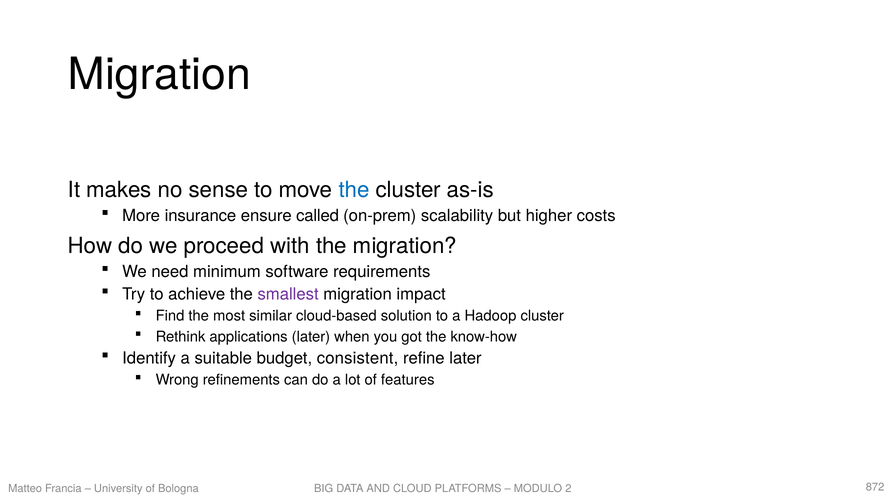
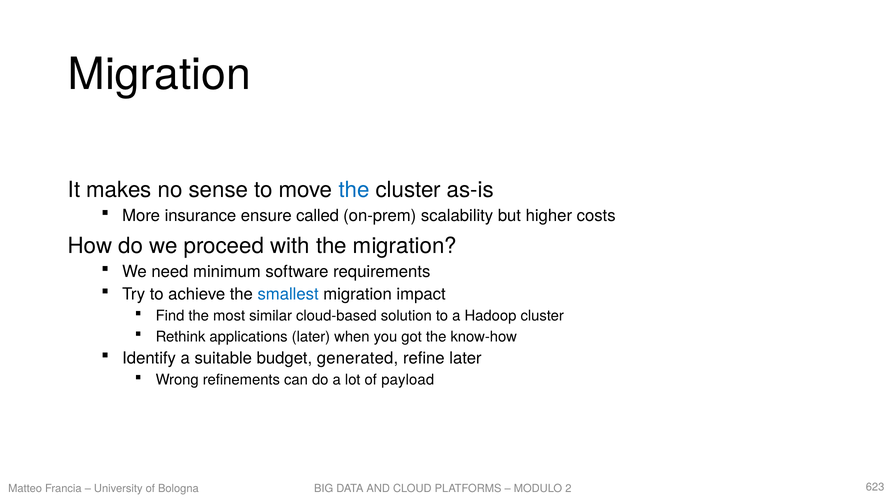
smallest colour: purple -> blue
consistent: consistent -> generated
features: features -> payload
872: 872 -> 623
